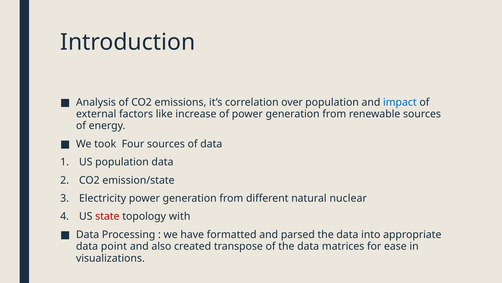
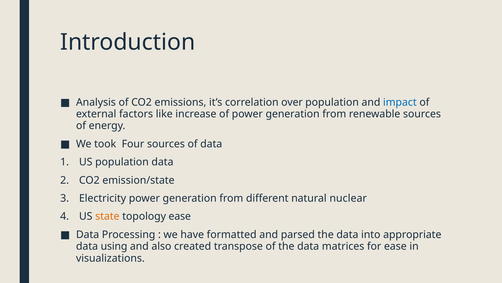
state colour: red -> orange
topology with: with -> ease
point: point -> using
